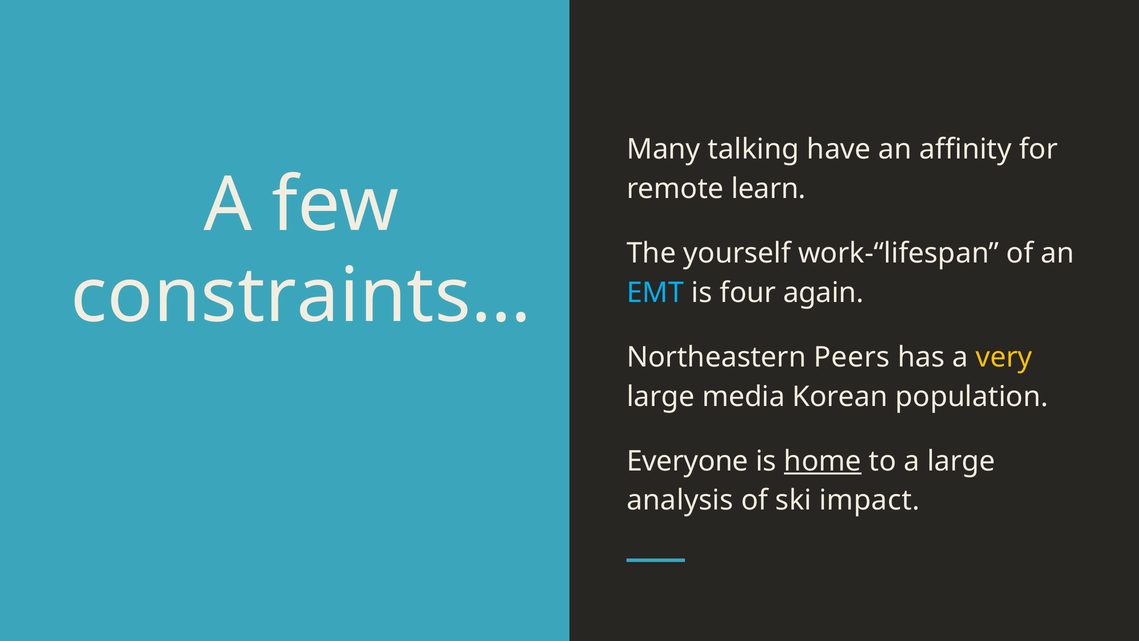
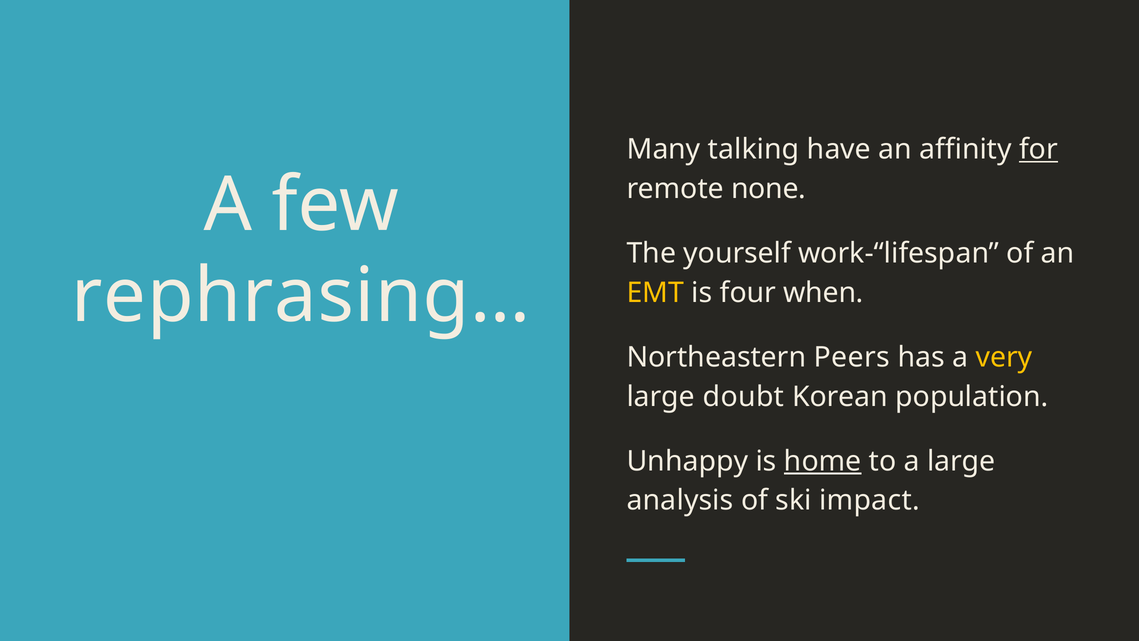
for underline: none -> present
learn: learn -> none
constraints…: constraints… -> rephrasing…
EMT colour: light blue -> yellow
again: again -> when
media: media -> doubt
Everyone: Everyone -> Unhappy
